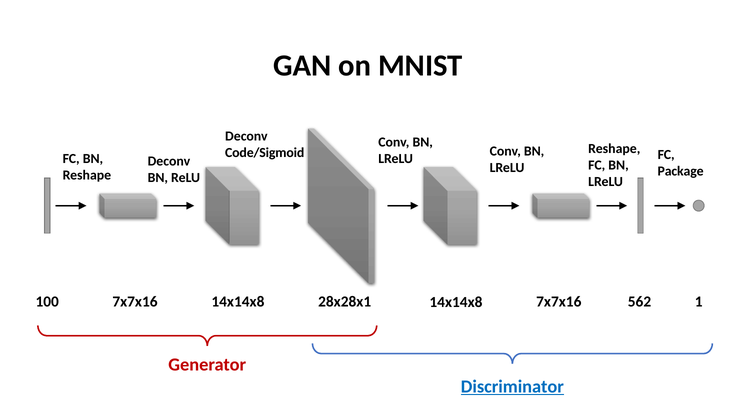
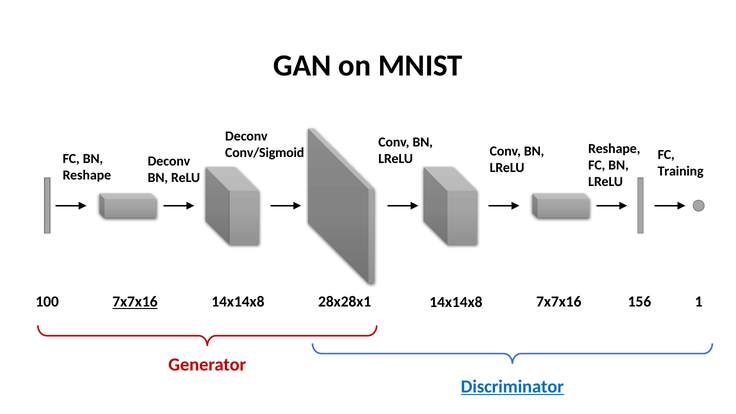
Code/Sigmoid: Code/Sigmoid -> Conv/Sigmoid
Package: Package -> Training
7x7x16 at (135, 302) underline: none -> present
562: 562 -> 156
